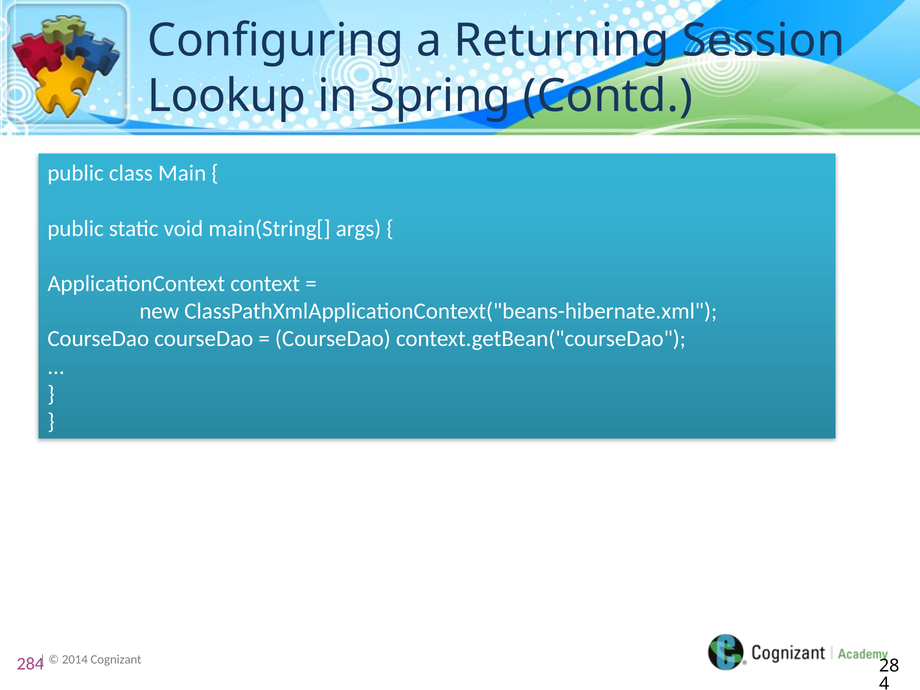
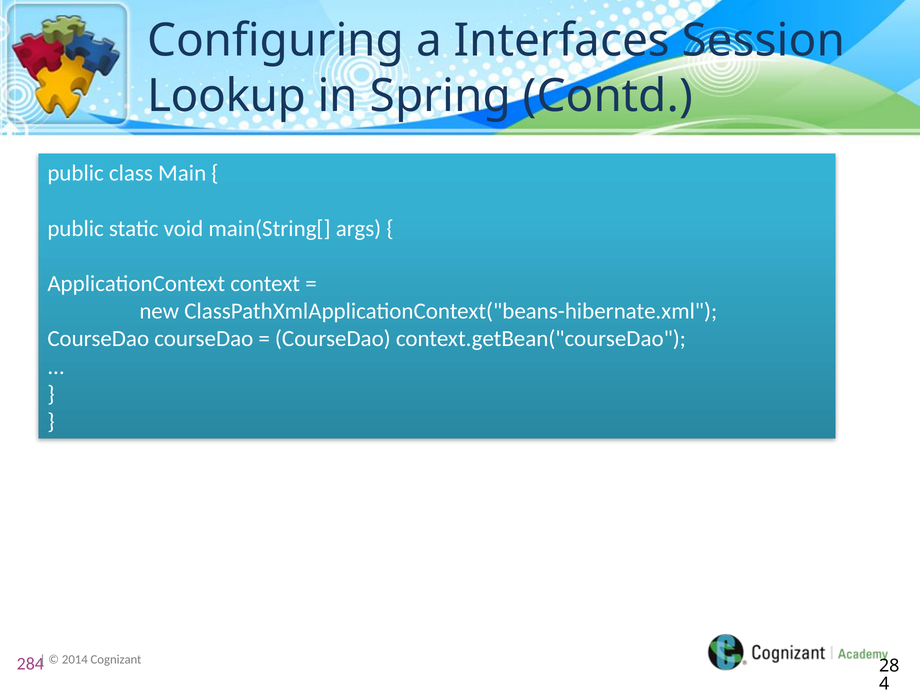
Returning: Returning -> Interfaces
